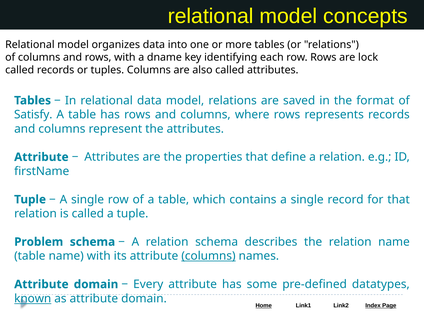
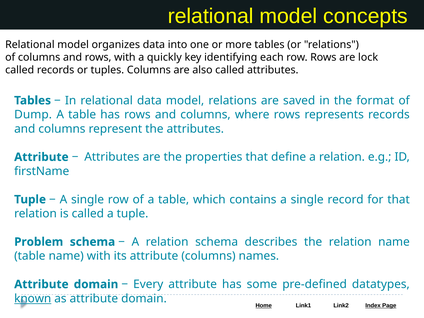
dname: dname -> quickly
Satisfy: Satisfy -> Dump
columns at (208, 256) underline: present -> none
